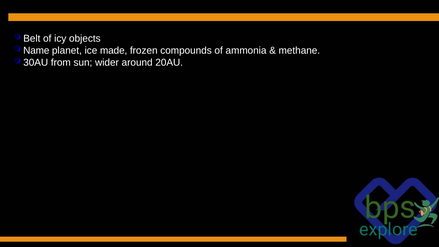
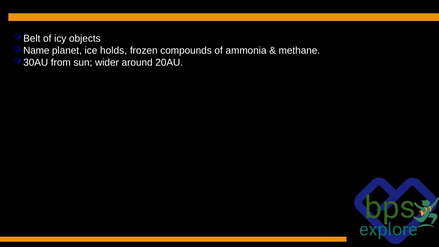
made: made -> holds
